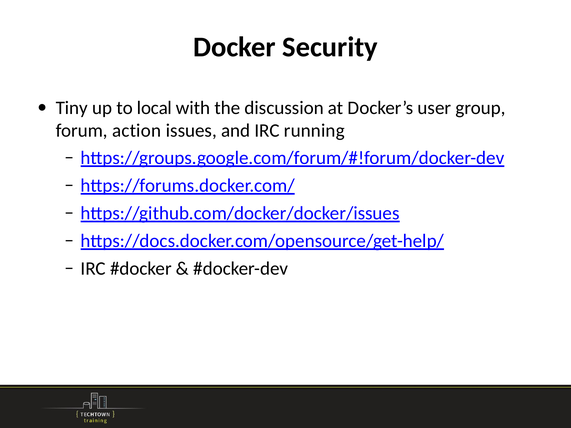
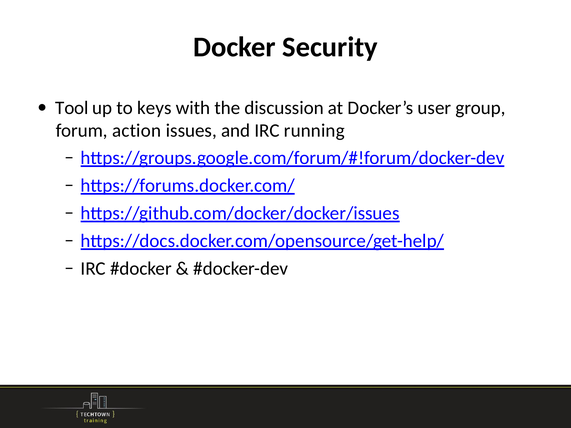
Tiny: Tiny -> Tool
local: local -> keys
